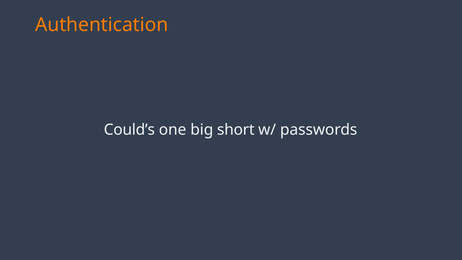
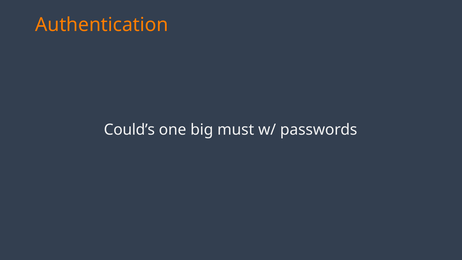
short: short -> must
